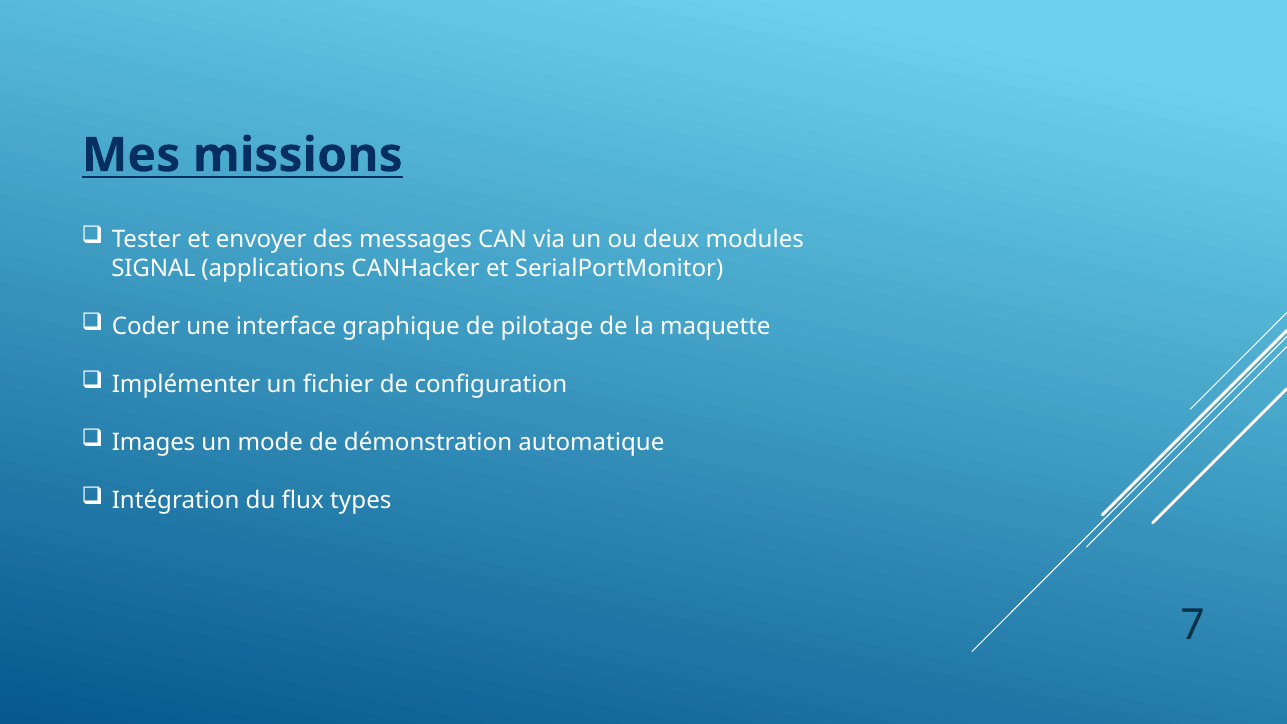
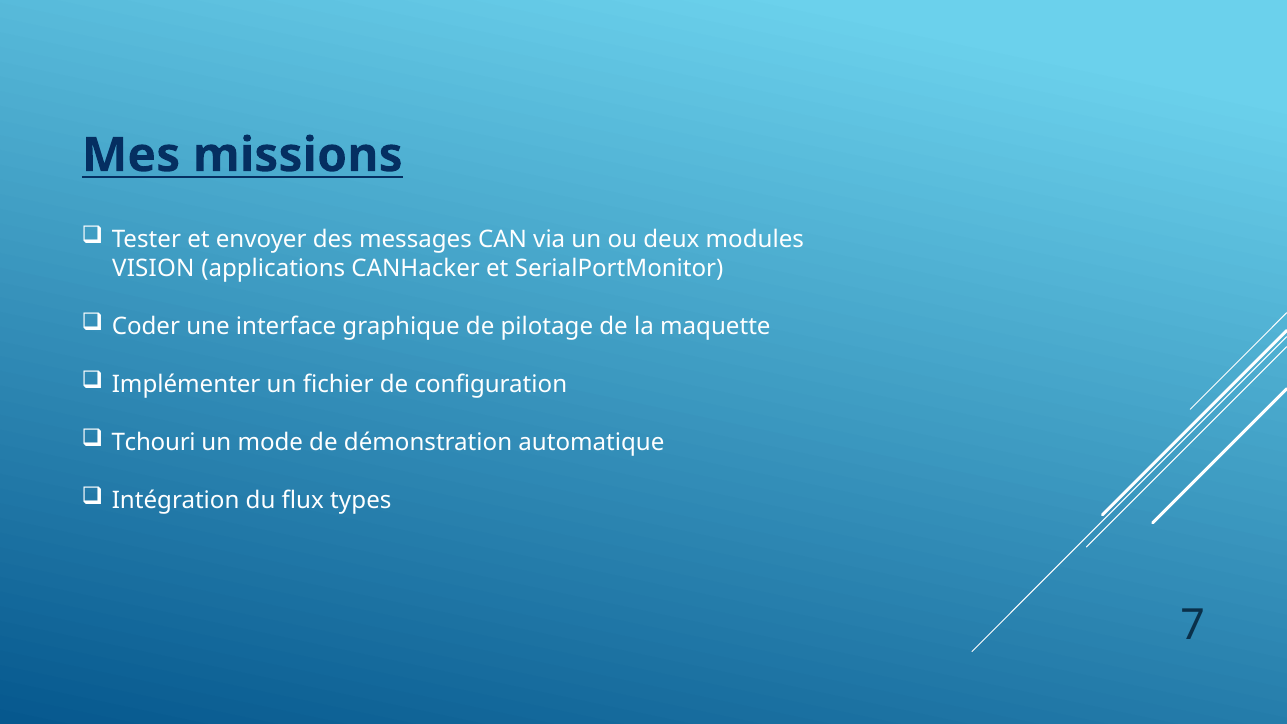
SIGNAL: SIGNAL -> VISION
Images: Images -> Tchouri
